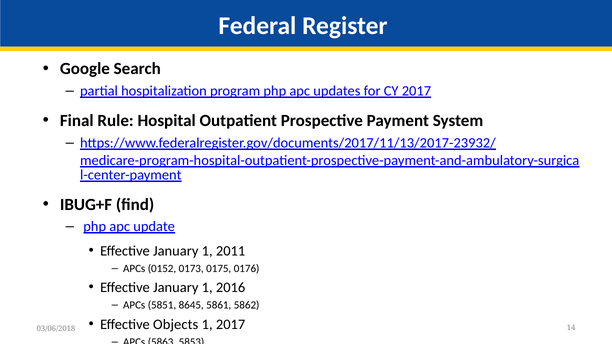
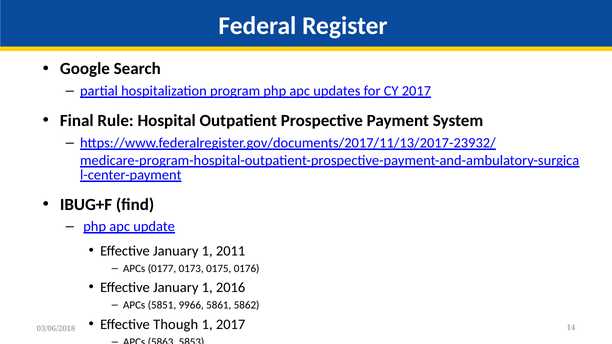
0152: 0152 -> 0177
8645: 8645 -> 9966
Objects: Objects -> Though
